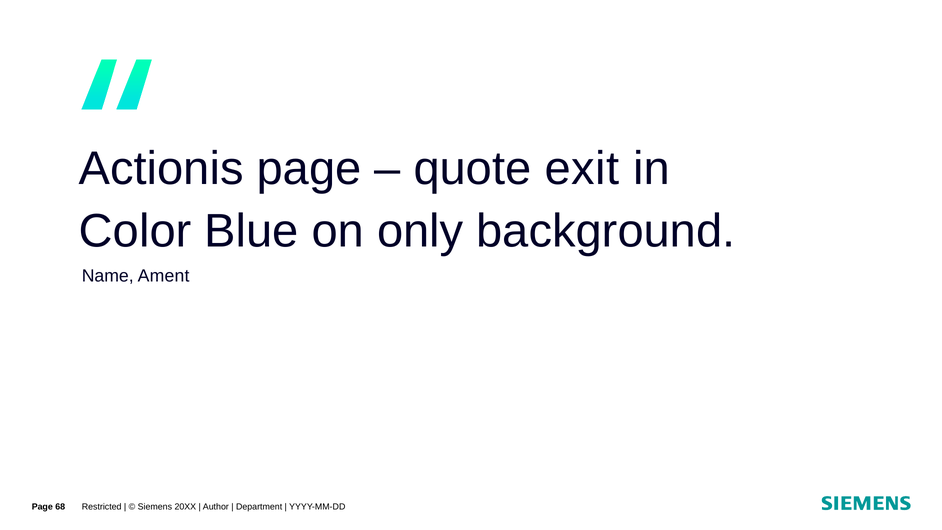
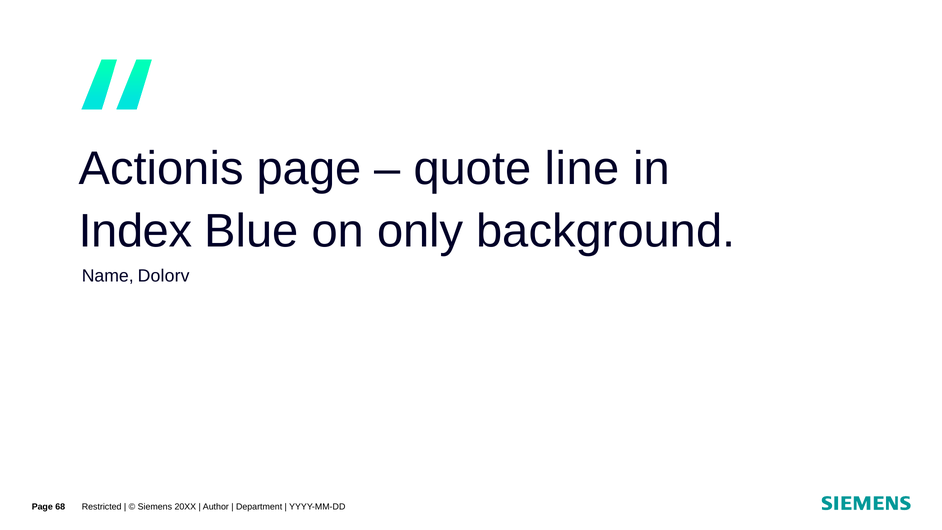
exit: exit -> line
Color: Color -> Index
Ament: Ament -> Dolorv
